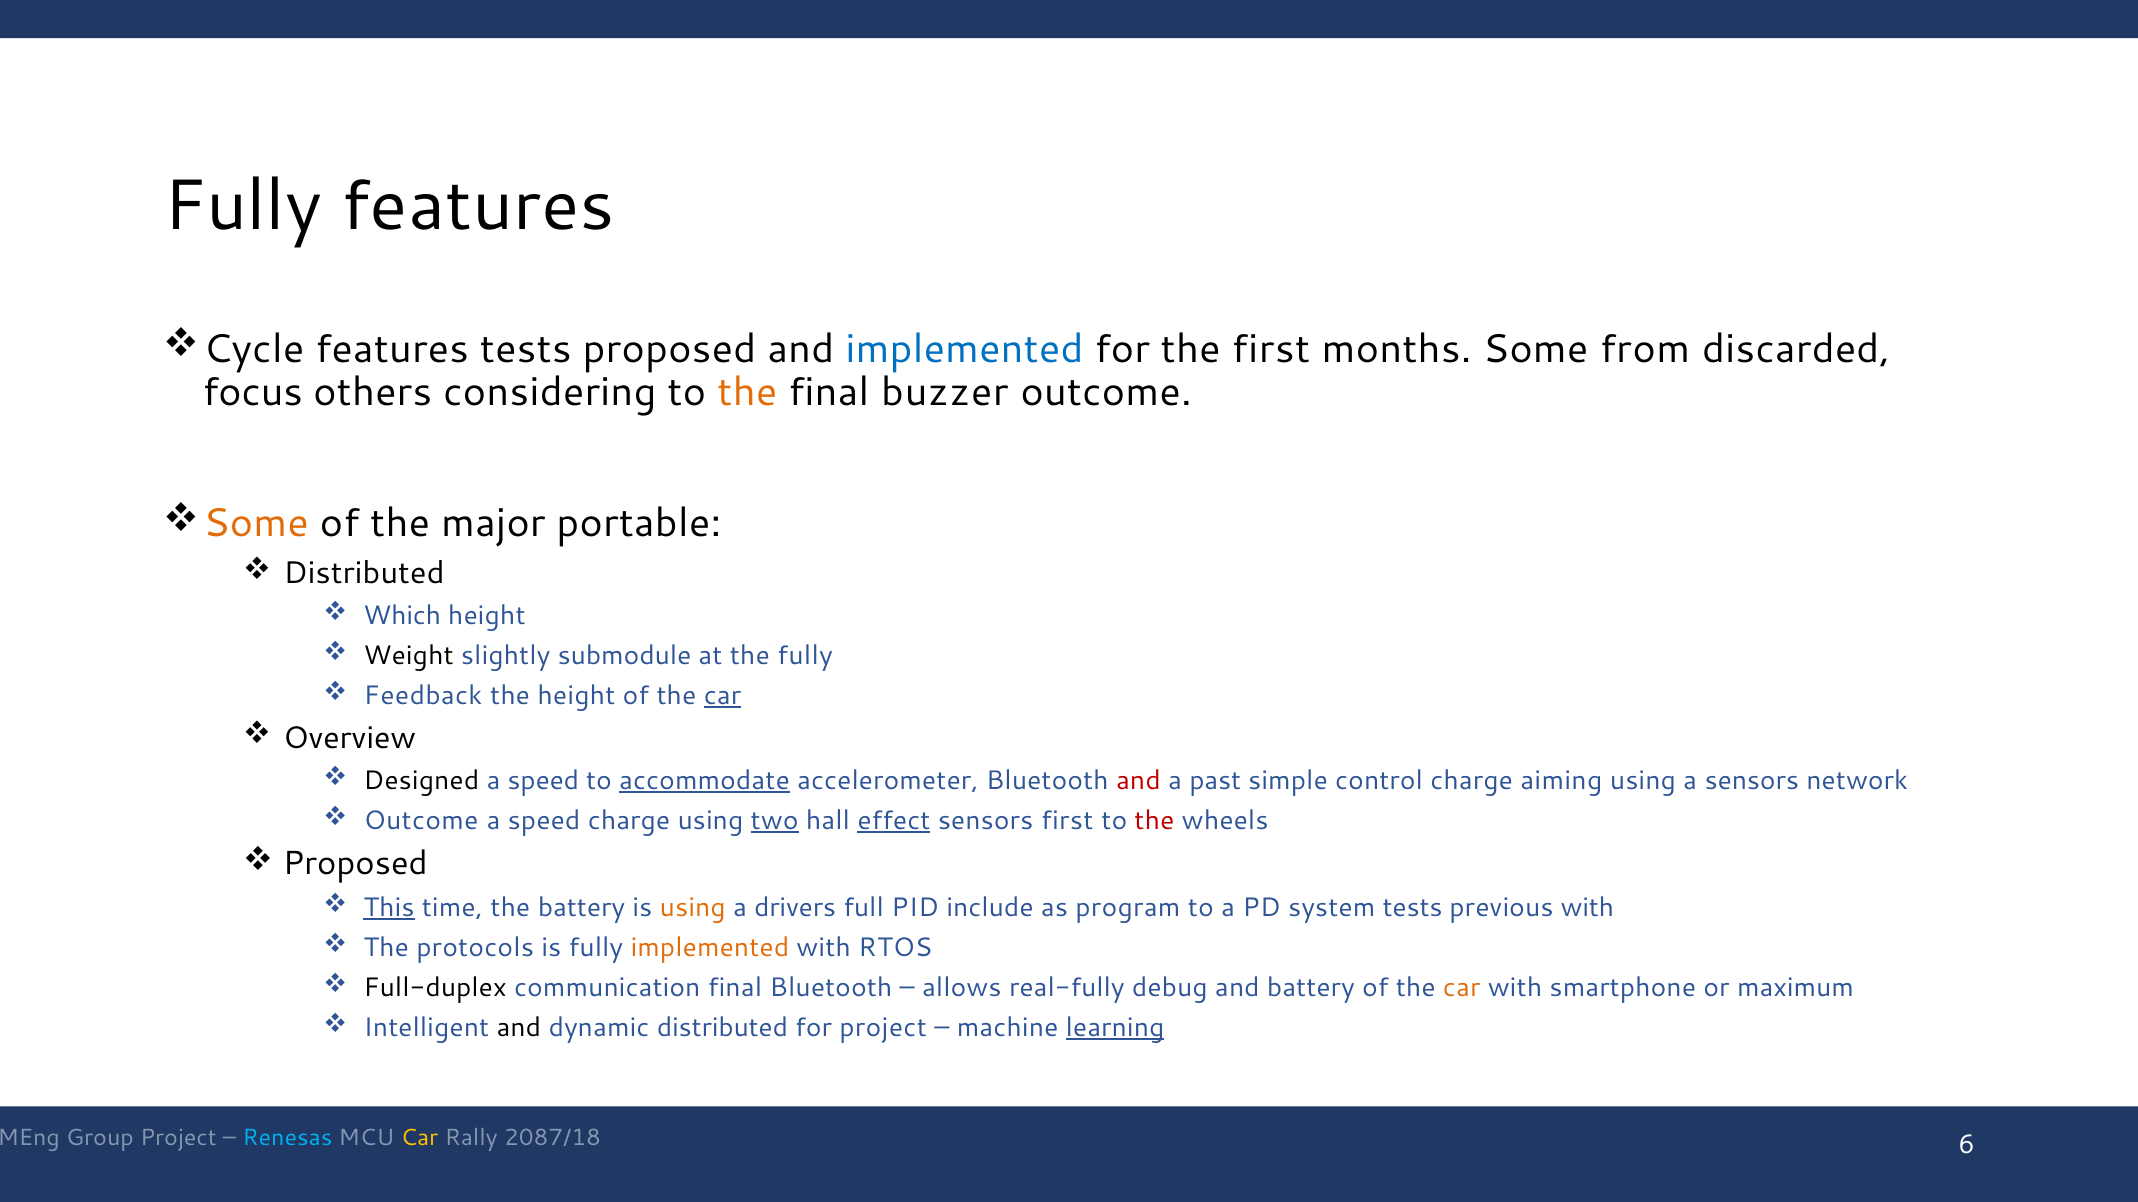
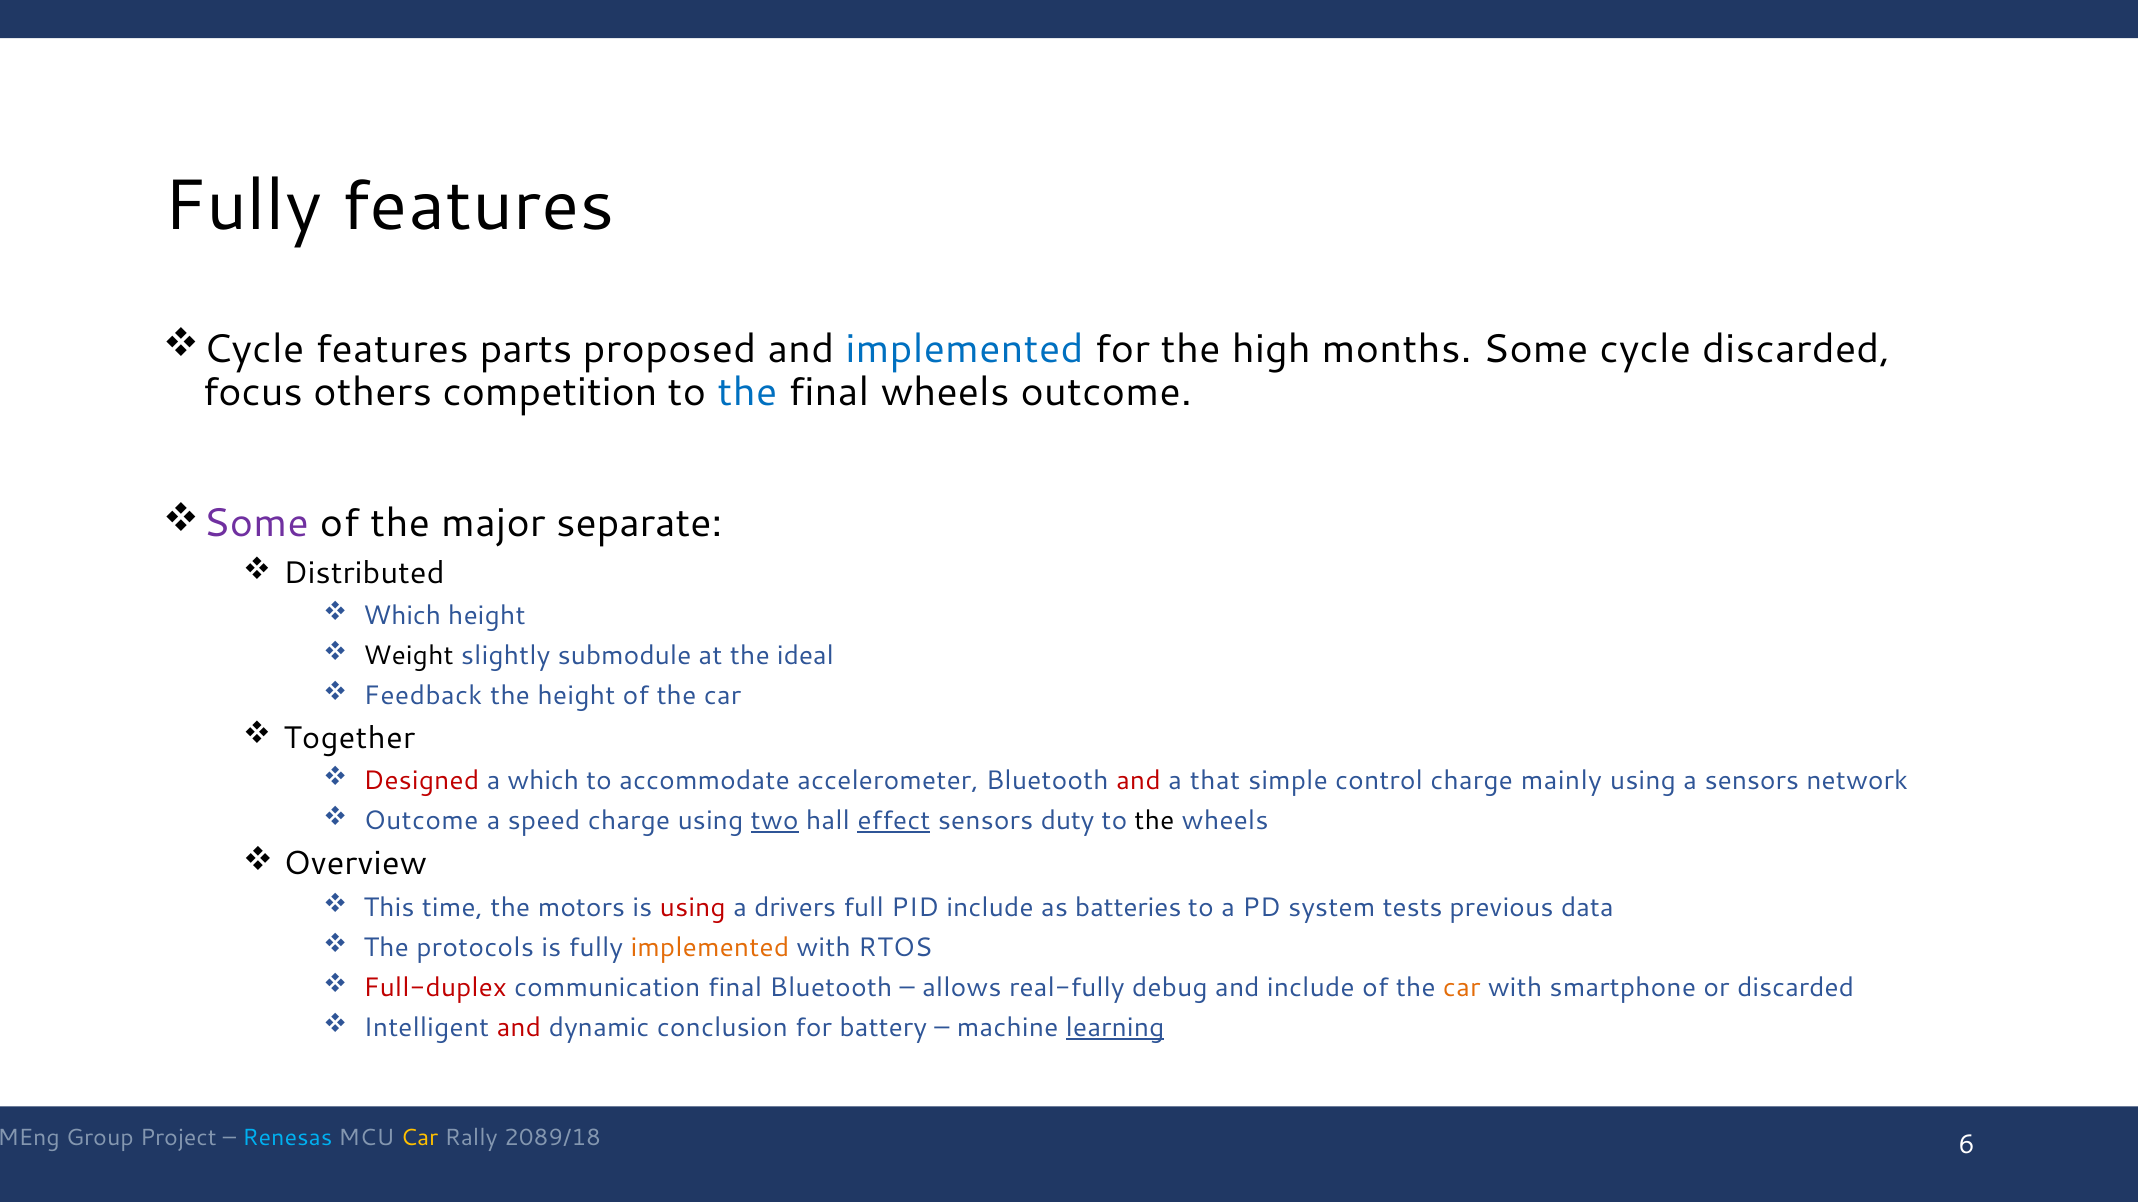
features tests: tests -> parts
the first: first -> high
Some from: from -> cycle
considering: considering -> competition
the at (747, 393) colour: orange -> blue
final buzzer: buzzer -> wheels
Some at (256, 524) colour: orange -> purple
portable: portable -> separate
the fully: fully -> ideal
car at (723, 696) underline: present -> none
Overview: Overview -> Together
Designed colour: black -> red
speed at (543, 781): speed -> which
accommodate underline: present -> none
past: past -> that
aiming: aiming -> mainly
sensors first: first -> duty
the at (1154, 821) colour: red -> black
Proposed at (355, 864): Proposed -> Overview
This underline: present -> none
the battery: battery -> motors
using at (693, 908) colour: orange -> red
program: program -> batteries
previous with: with -> data
Full-duplex colour: black -> red
and battery: battery -> include
or maximum: maximum -> discarded
and at (519, 1028) colour: black -> red
dynamic distributed: distributed -> conclusion
for project: project -> battery
2087/18: 2087/18 -> 2089/18
